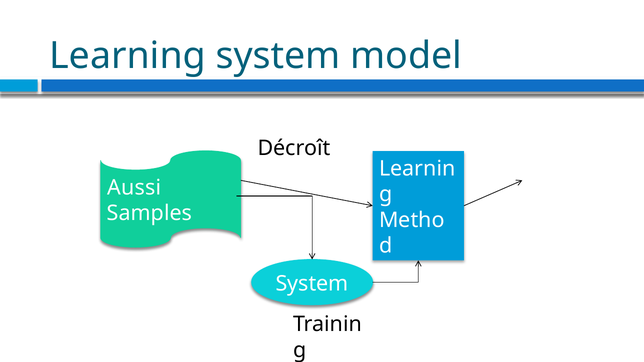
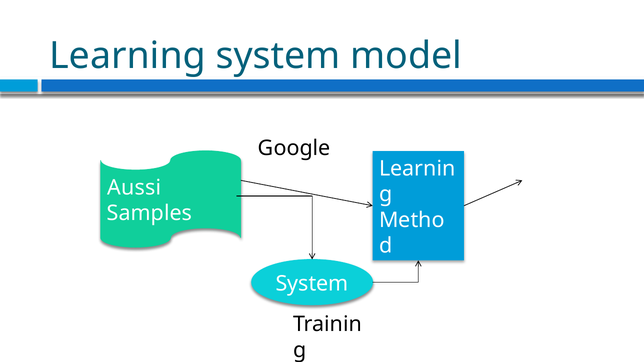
Décroît: Décroît -> Google
